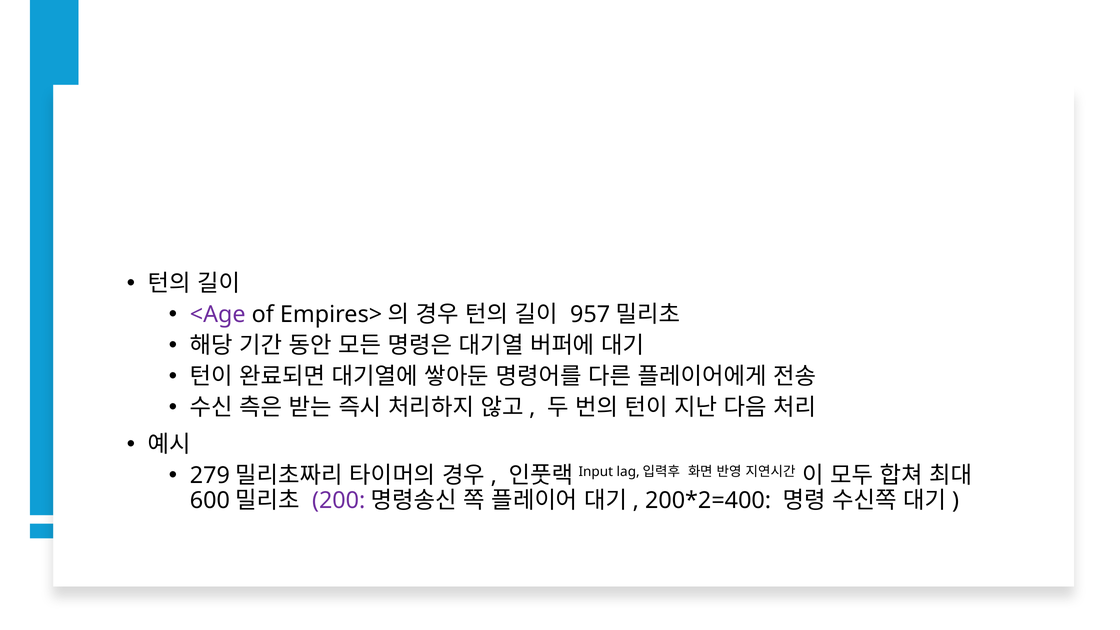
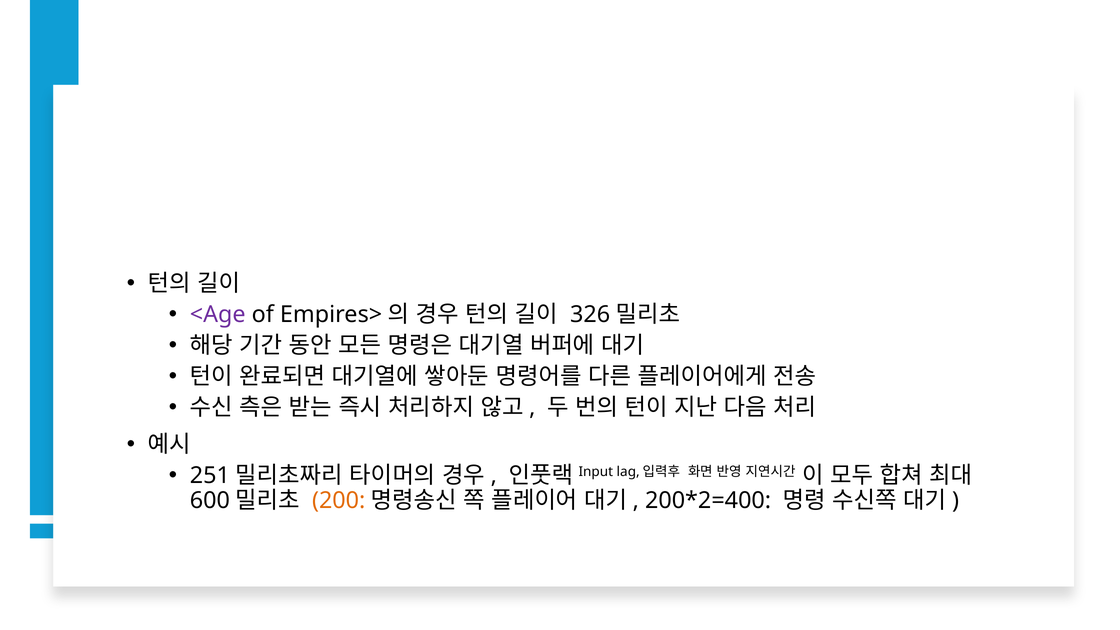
957: 957 -> 326
279: 279 -> 251
200 colour: purple -> orange
